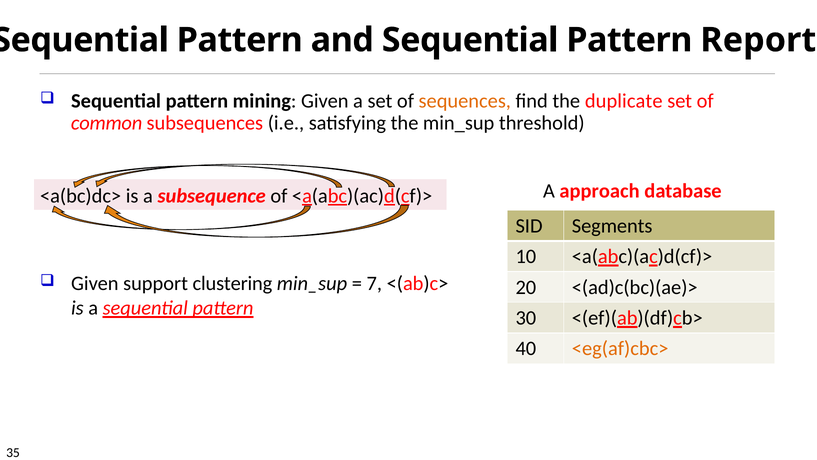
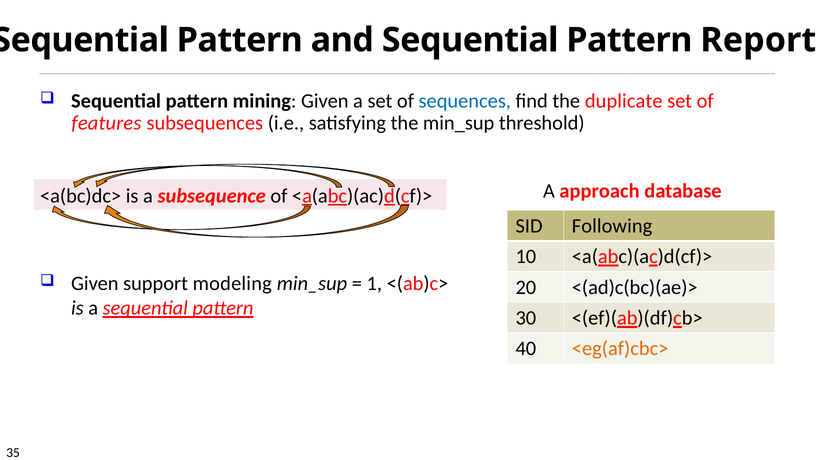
sequences colour: orange -> blue
common: common -> features
Segments: Segments -> Following
clustering: clustering -> modeling
7: 7 -> 1
